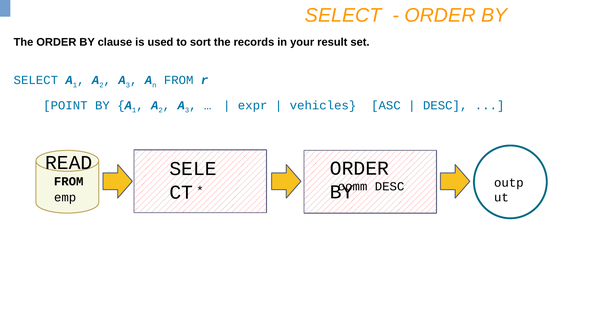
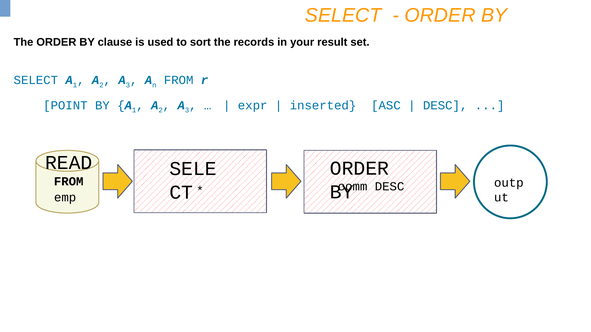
vehicles: vehicles -> inserted
